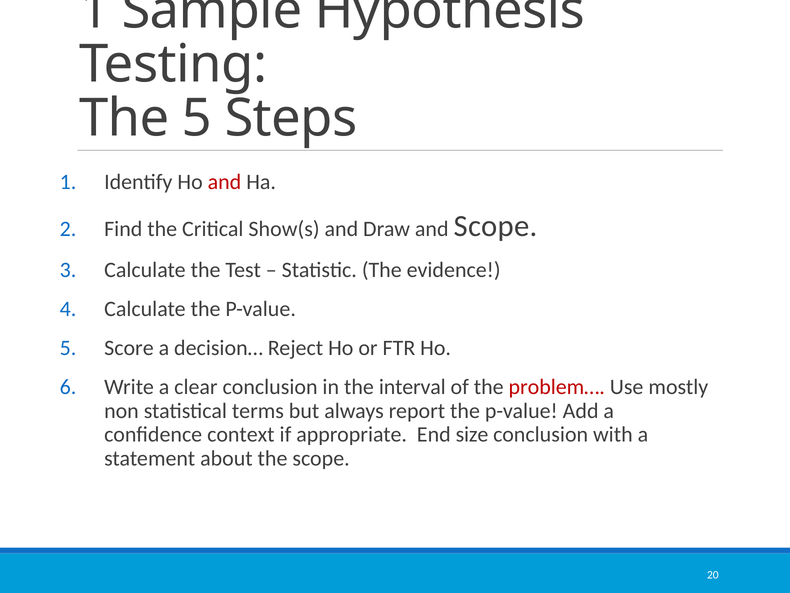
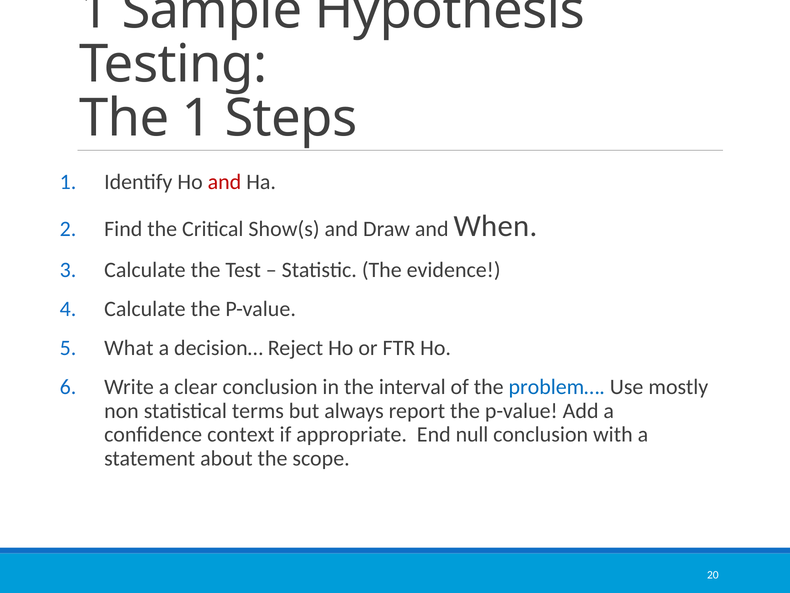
The 5: 5 -> 1
and Scope: Scope -> When
Score: Score -> What
problem… colour: red -> blue
size: size -> null
